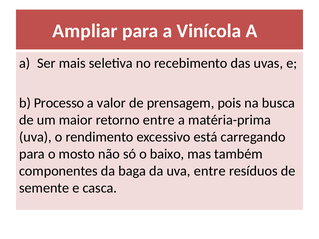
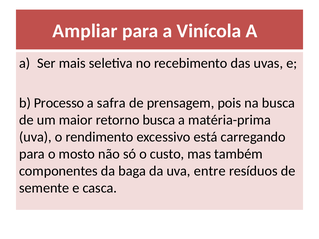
valor: valor -> safra
retorno entre: entre -> busca
baixo: baixo -> custo
